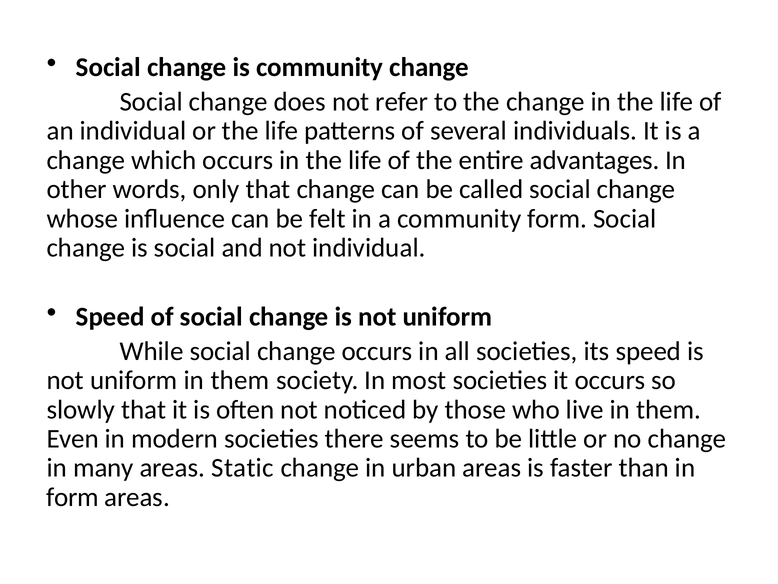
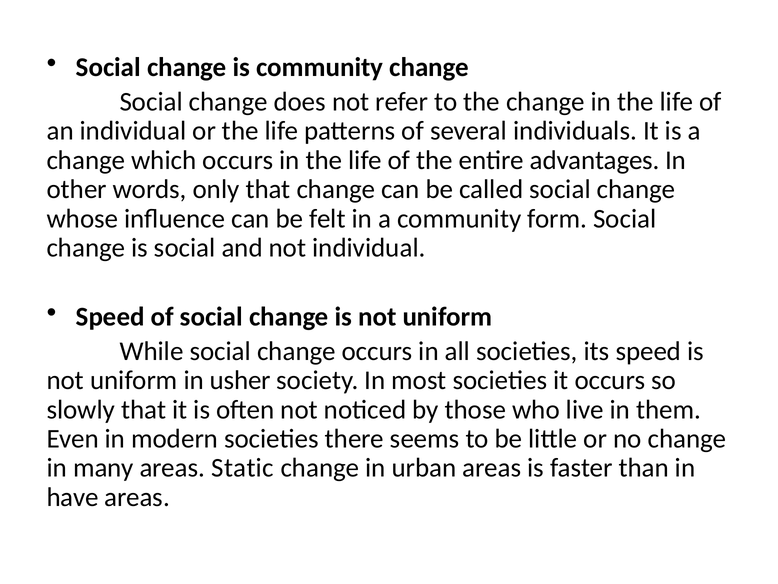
uniform in them: them -> usher
form at (73, 497): form -> have
